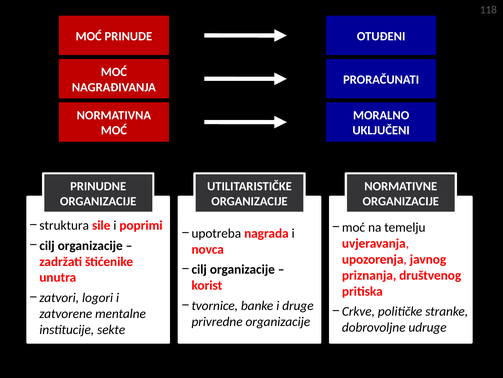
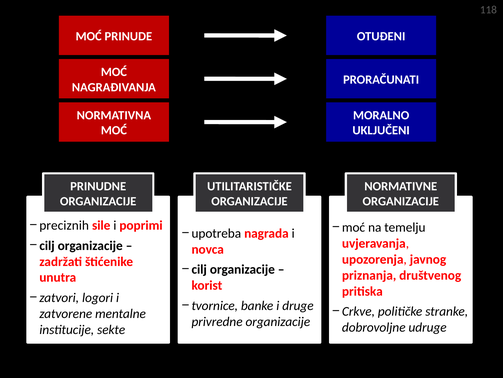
struktura: struktura -> preciznih
